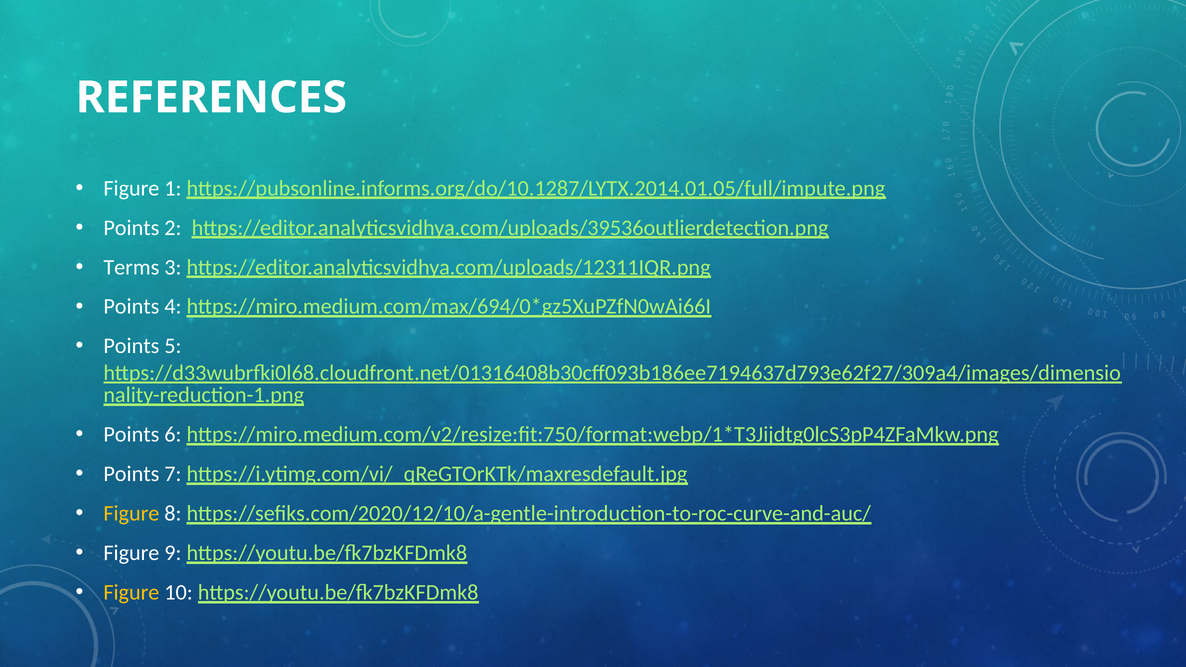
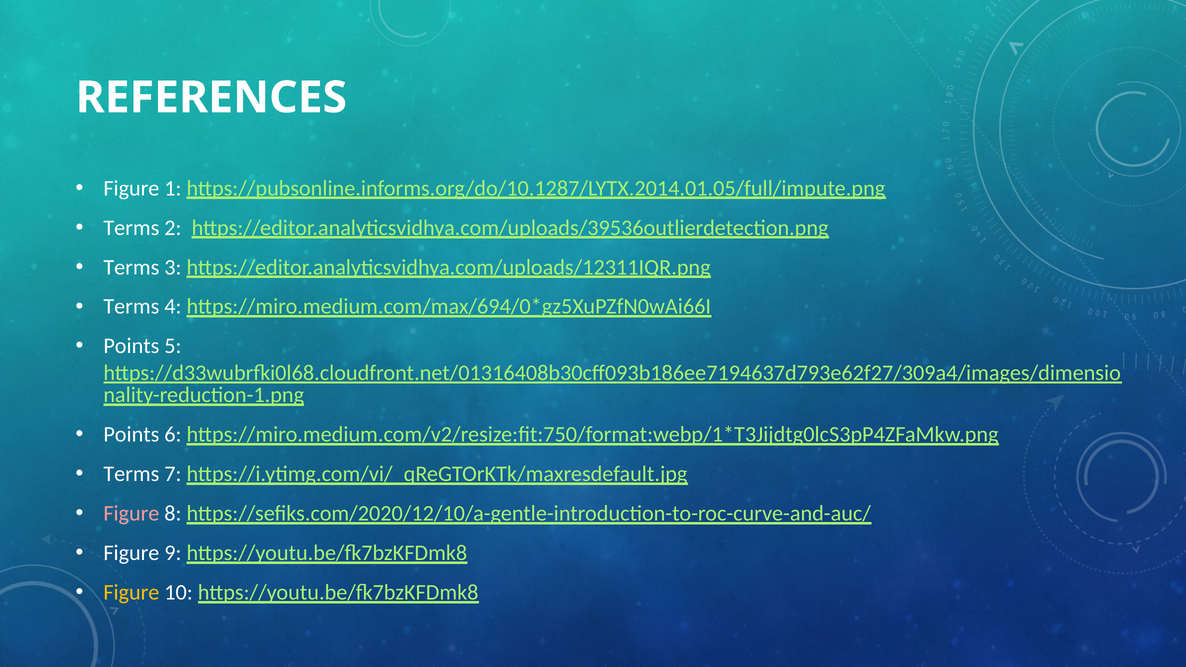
Points at (131, 228): Points -> Terms
Points at (131, 307): Points -> Terms
Points at (131, 474): Points -> Terms
Figure at (131, 514) colour: yellow -> pink
